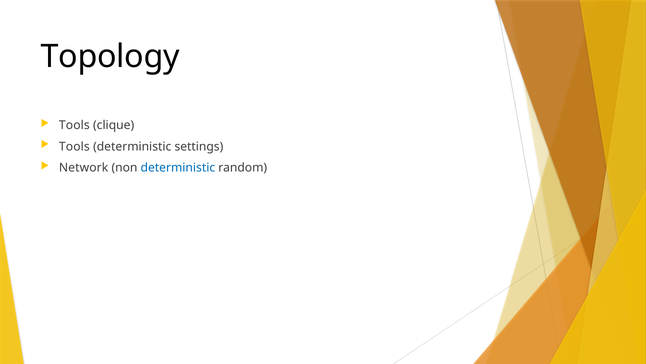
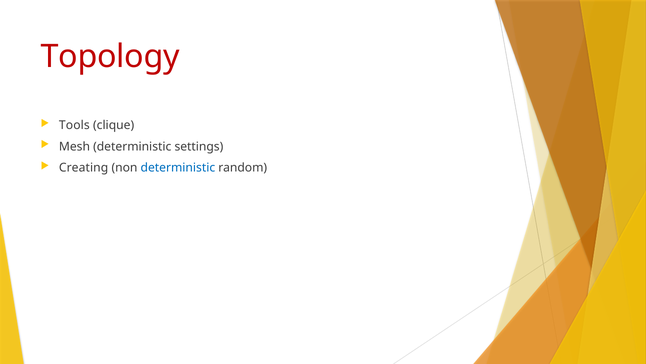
Topology colour: black -> red
Tools at (74, 146): Tools -> Mesh
Network: Network -> Creating
